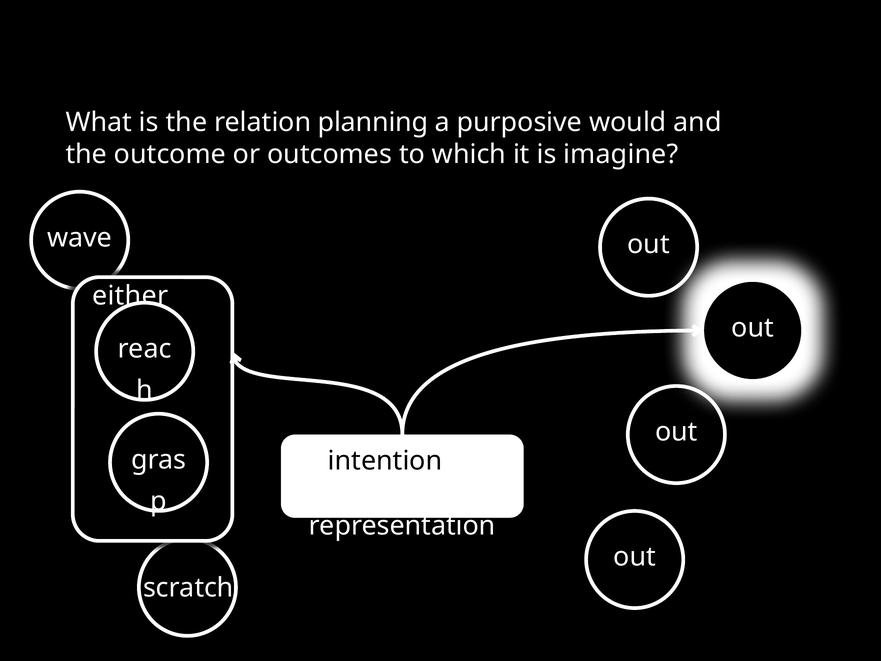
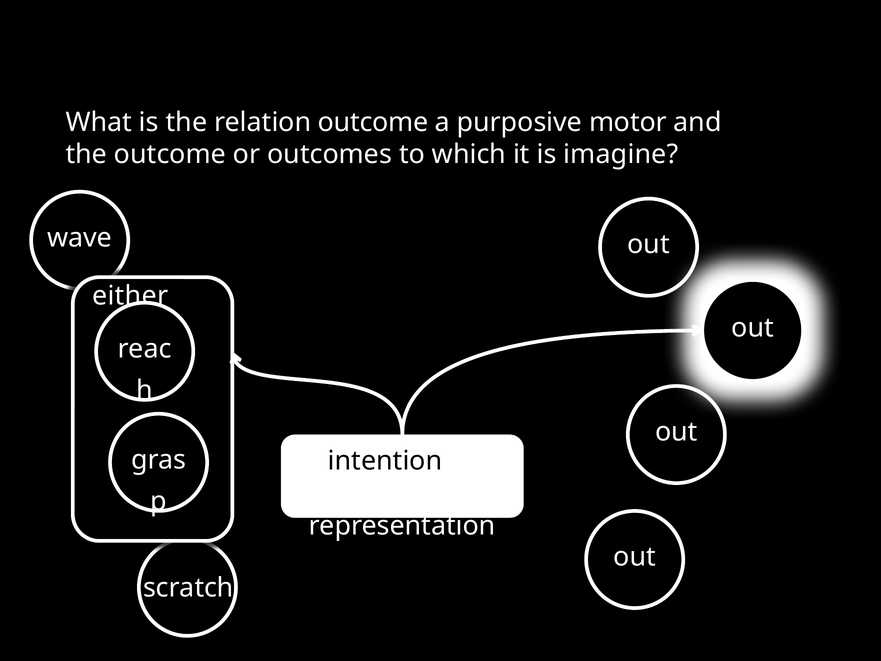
relation planning: planning -> outcome
purposive would: would -> motor
